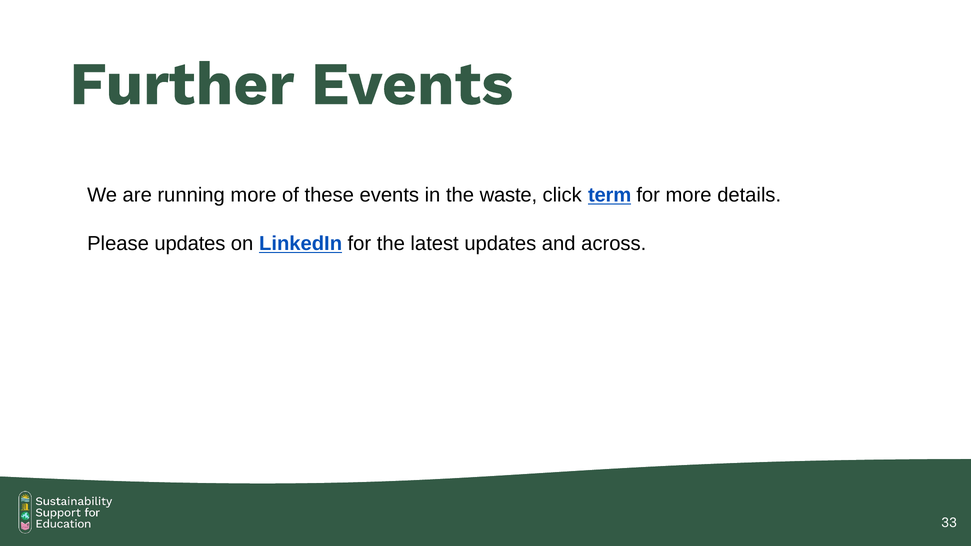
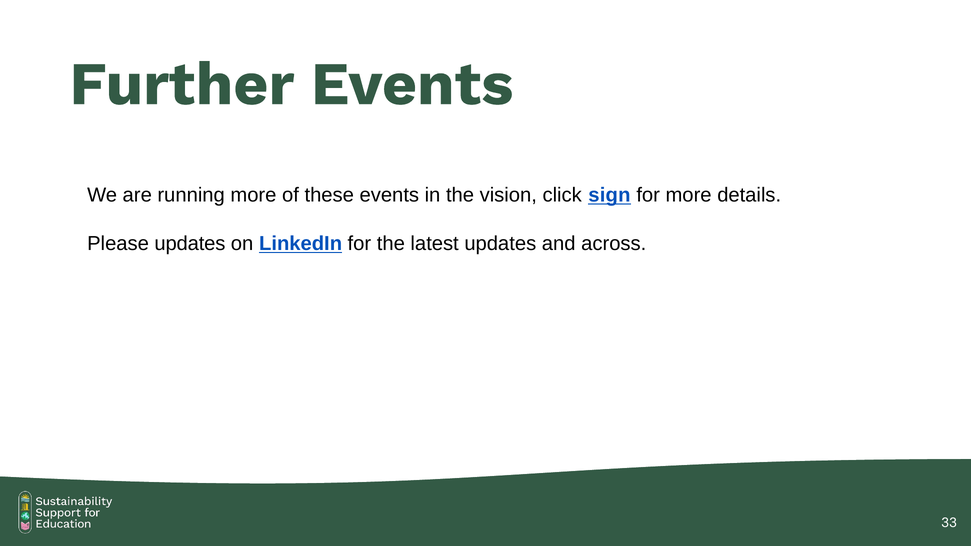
waste: waste -> vision
term: term -> sign
